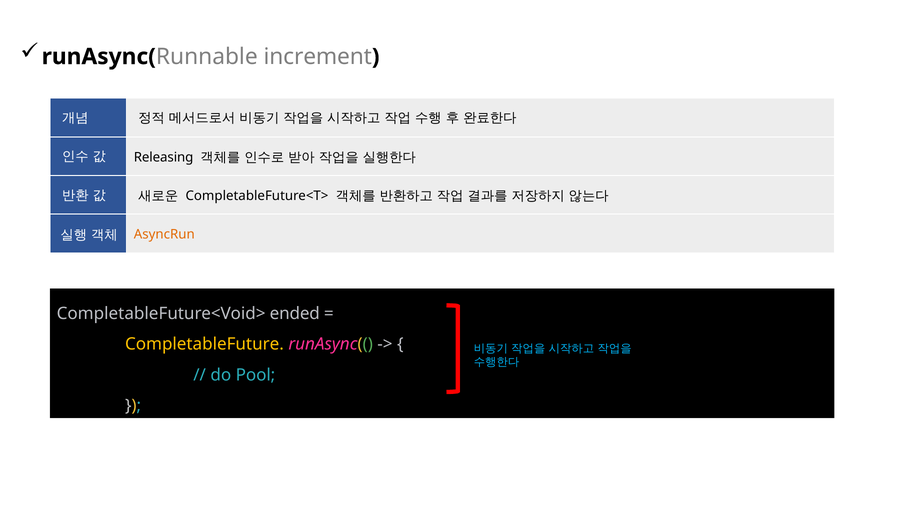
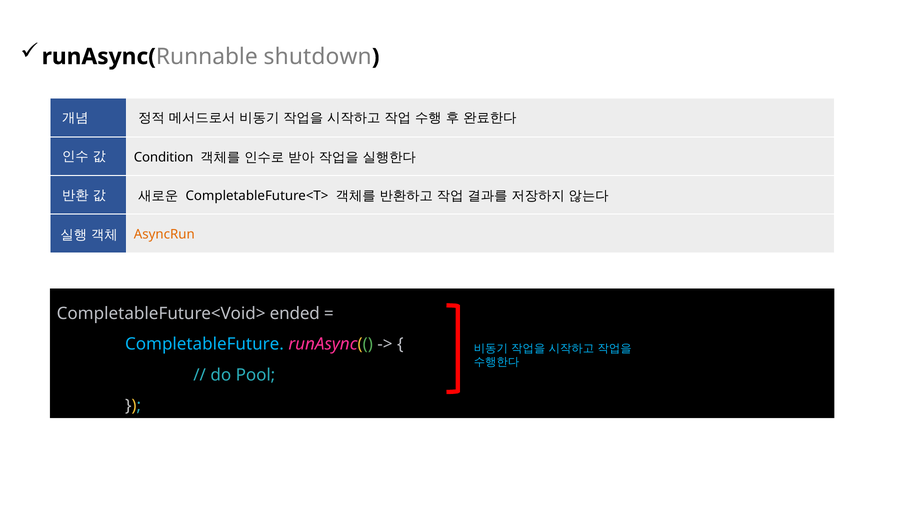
increment: increment -> shutdown
Releasing: Releasing -> Condition
CompletableFuture colour: yellow -> light blue
